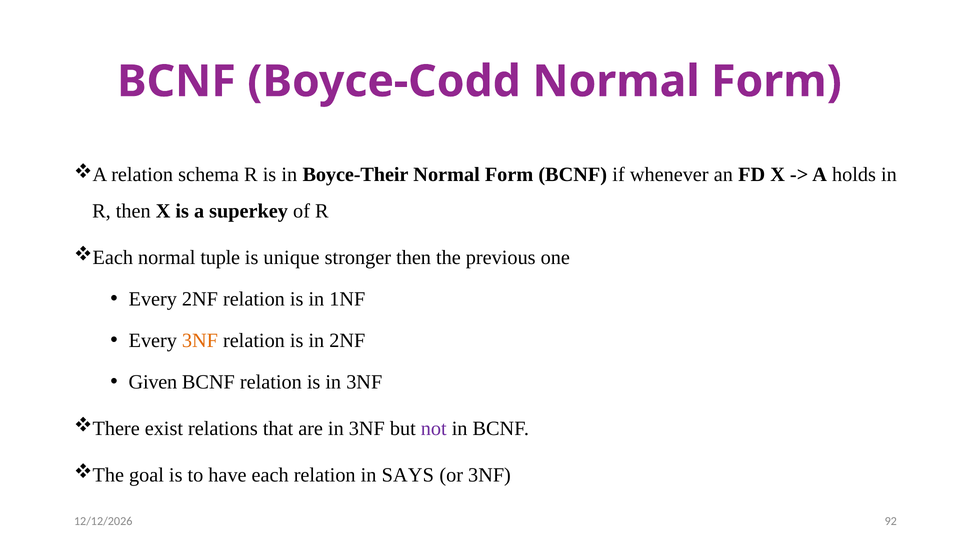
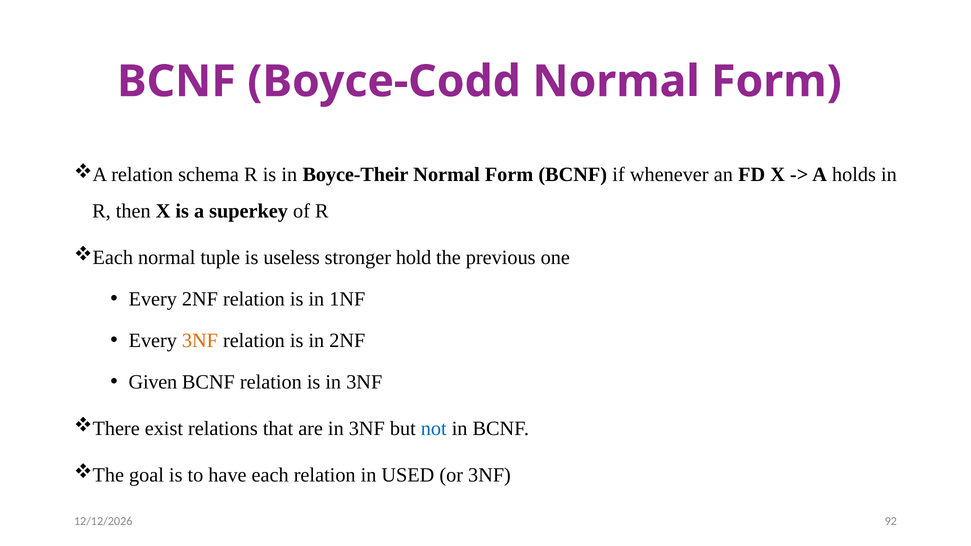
unique: unique -> useless
stronger then: then -> hold
not colour: purple -> blue
SAYS: SAYS -> USED
